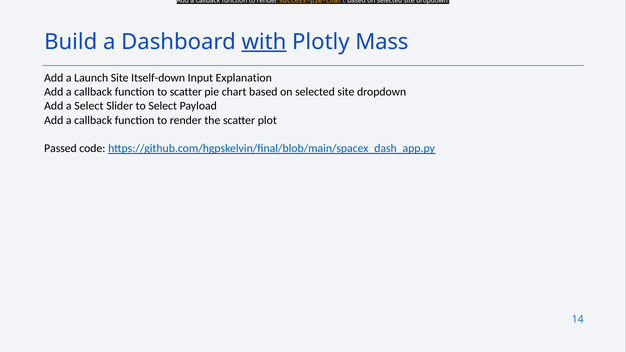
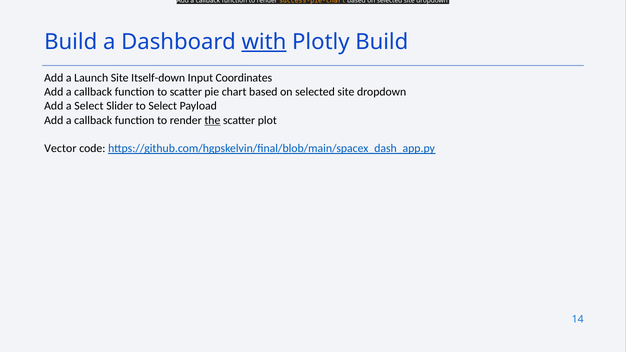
Plotly Mass: Mass -> Build
Explanation: Explanation -> Coordinates
the underline: none -> present
Passed: Passed -> Vector
